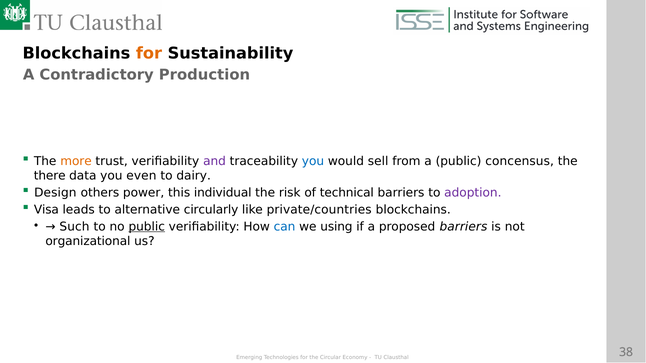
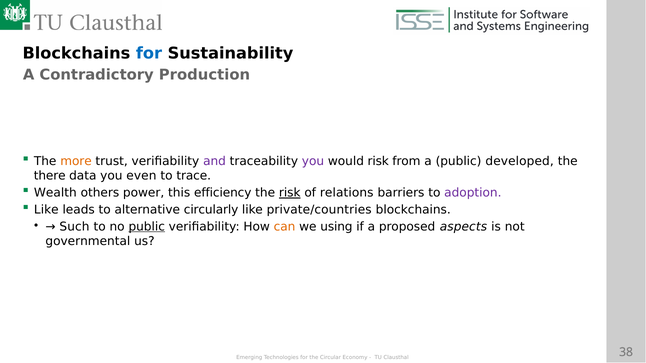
for at (149, 54) colour: orange -> blue
you at (313, 161) colour: blue -> purple
would sell: sell -> risk
concensus: concensus -> developed
dairy: dairy -> trace
Design: Design -> Wealth
individual: individual -> efficiency
risk at (290, 193) underline: none -> present
technical: technical -> relations
Visa at (46, 210): Visa -> Like
can colour: blue -> orange
proposed barriers: barriers -> aspects
organizational: organizational -> governmental
